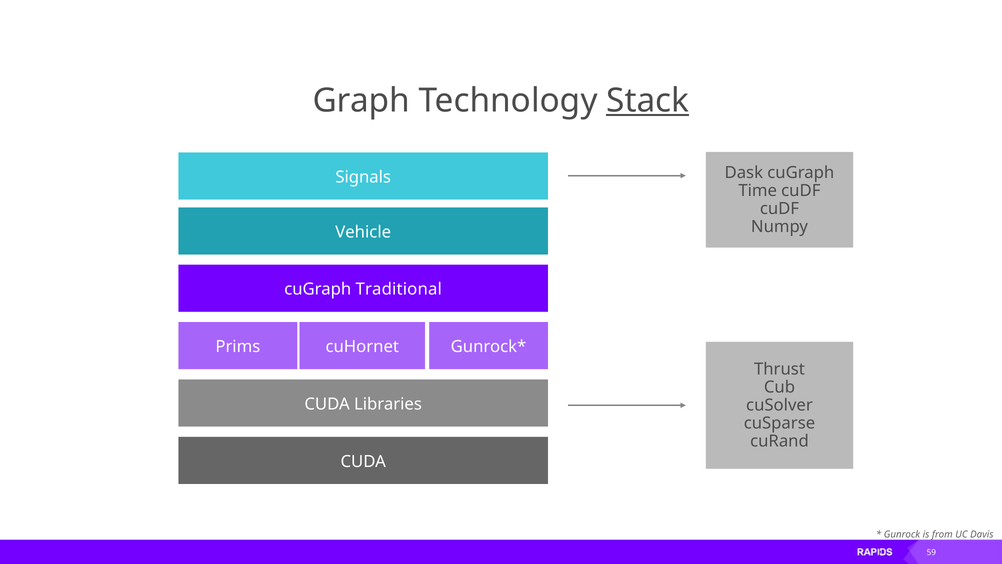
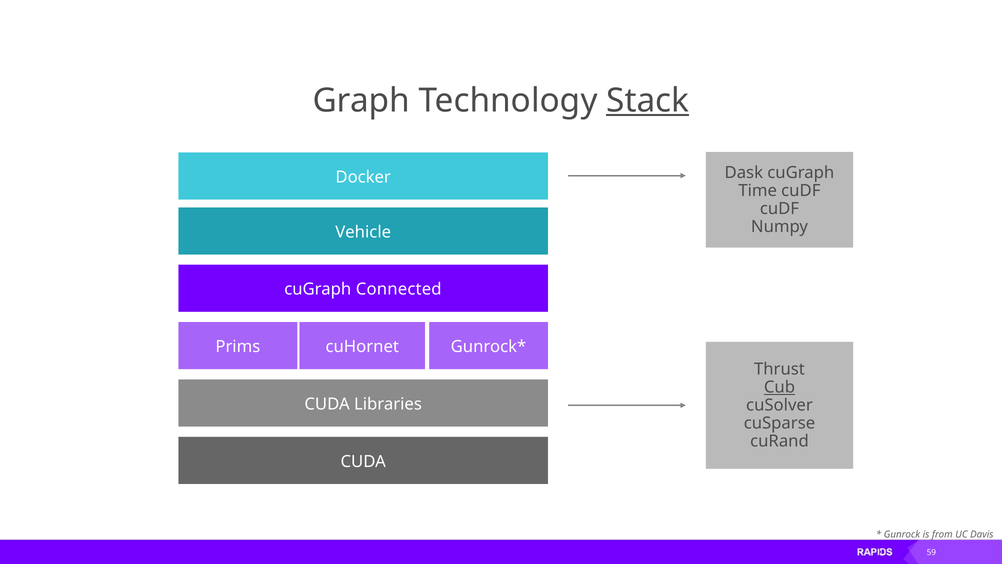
Signals: Signals -> Docker
Traditional: Traditional -> Connected
Cub underline: none -> present
